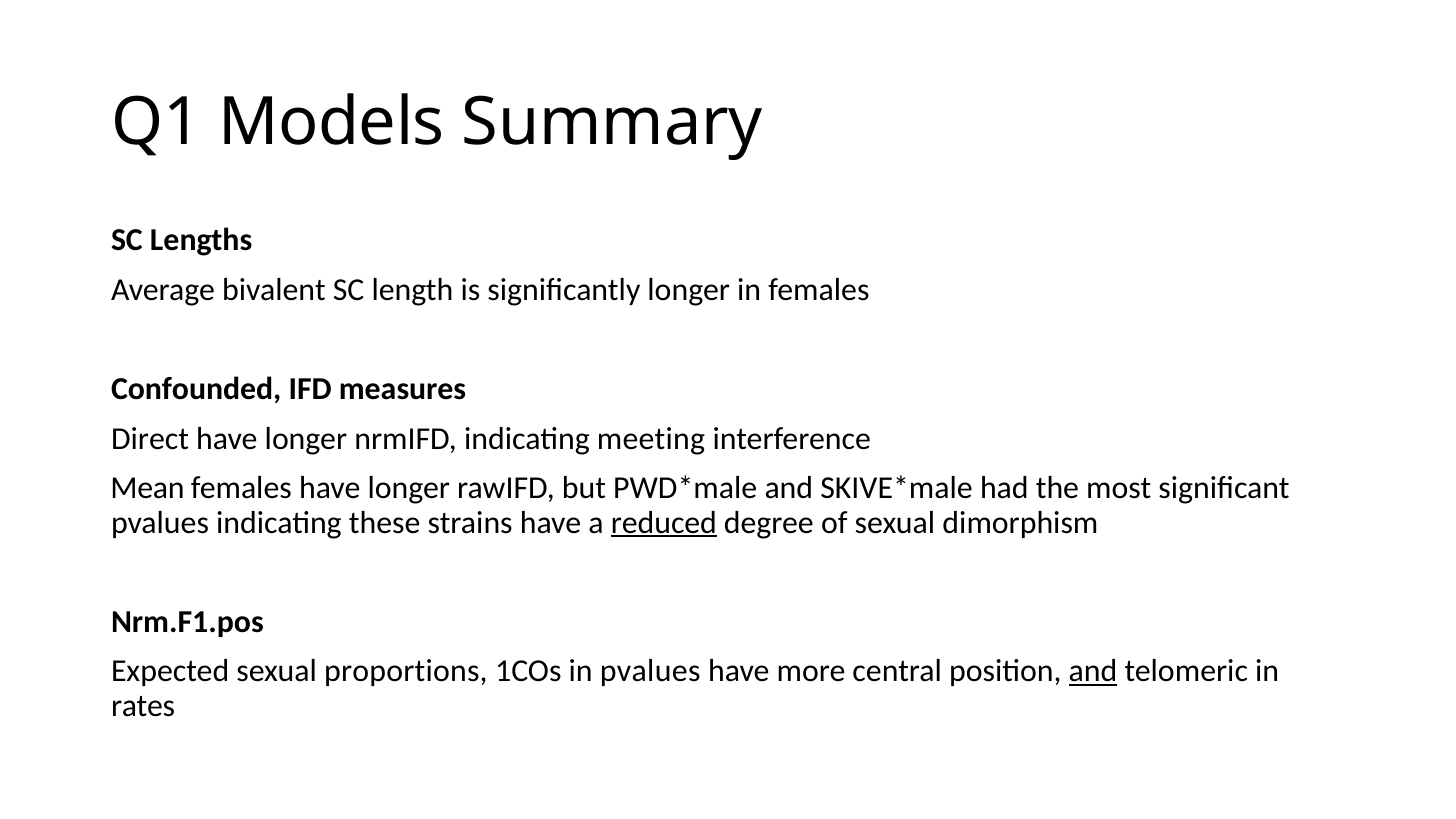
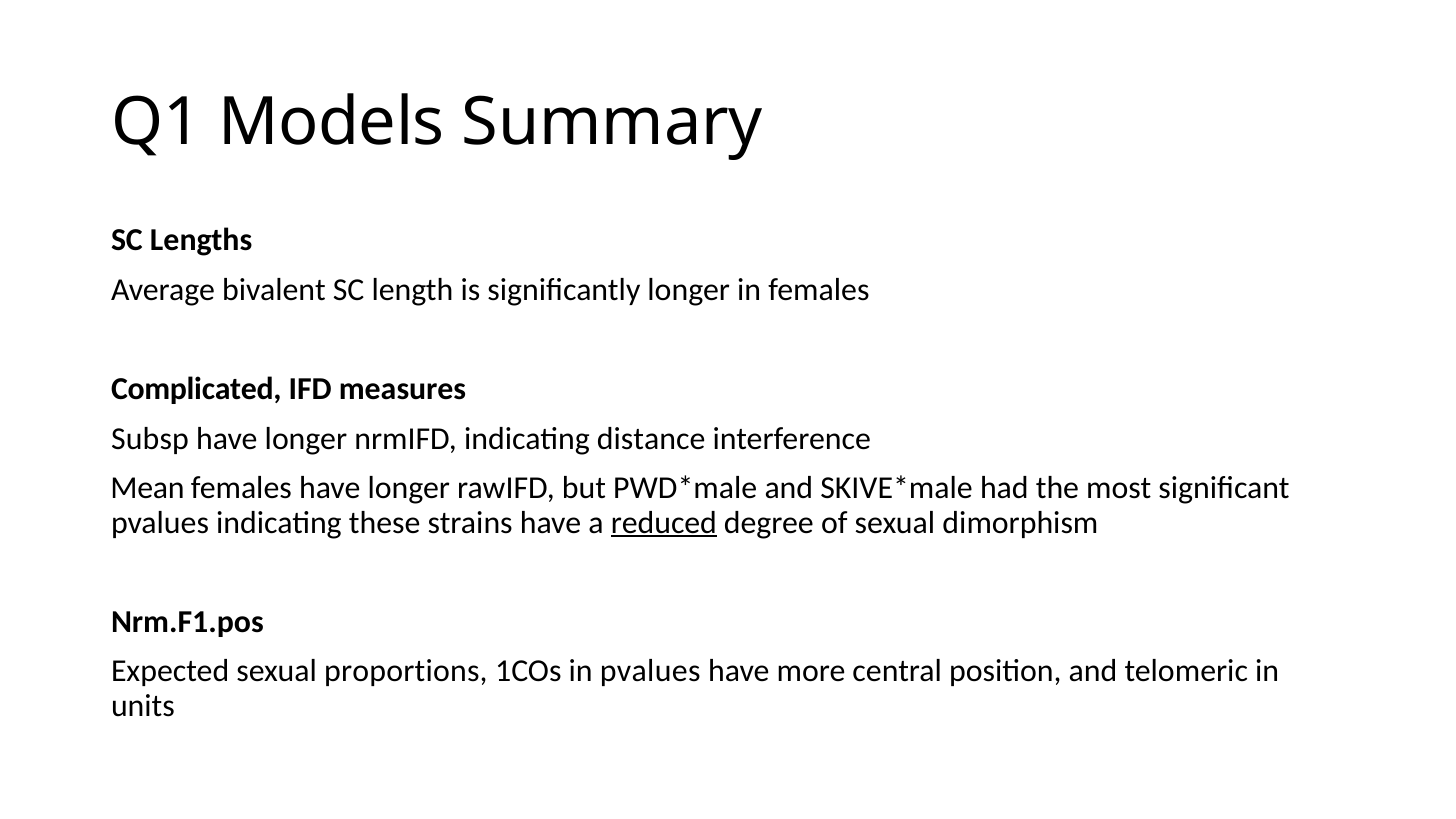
Confounded: Confounded -> Complicated
Direct: Direct -> Subsp
meeting: meeting -> distance
and at (1093, 671) underline: present -> none
rates: rates -> units
